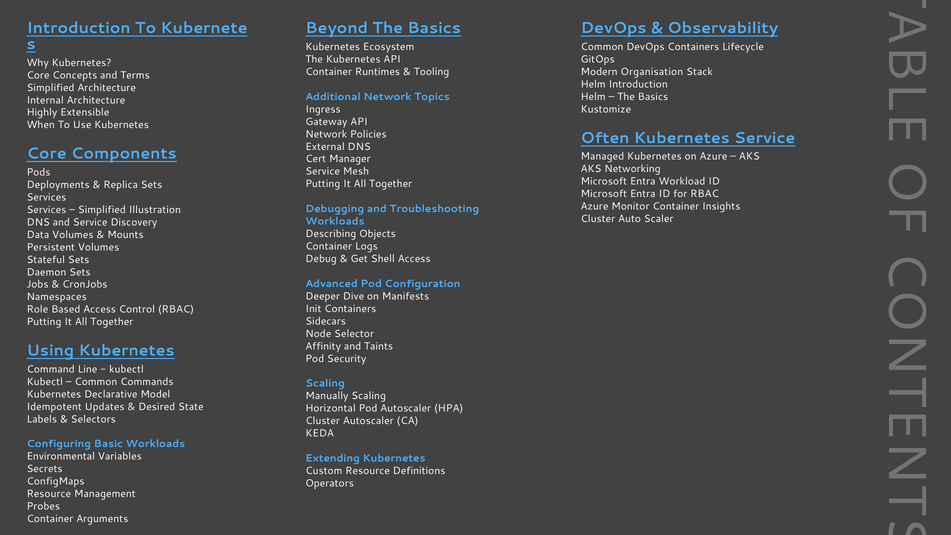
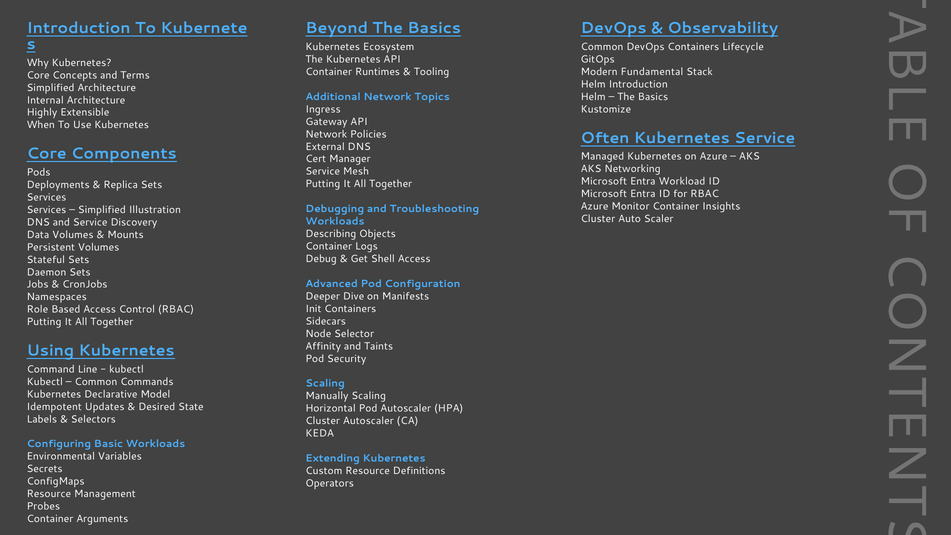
Organisation: Organisation -> Fundamental
